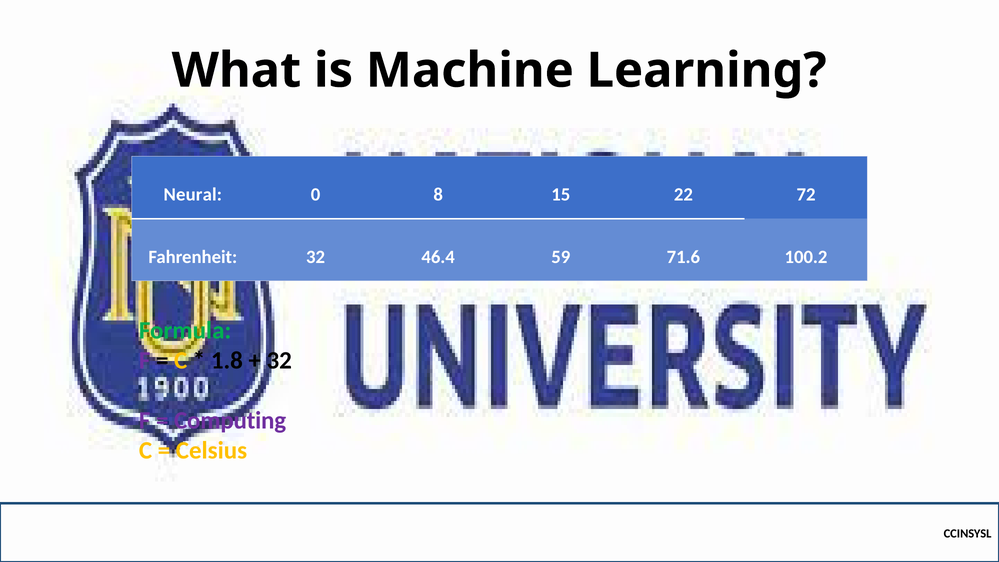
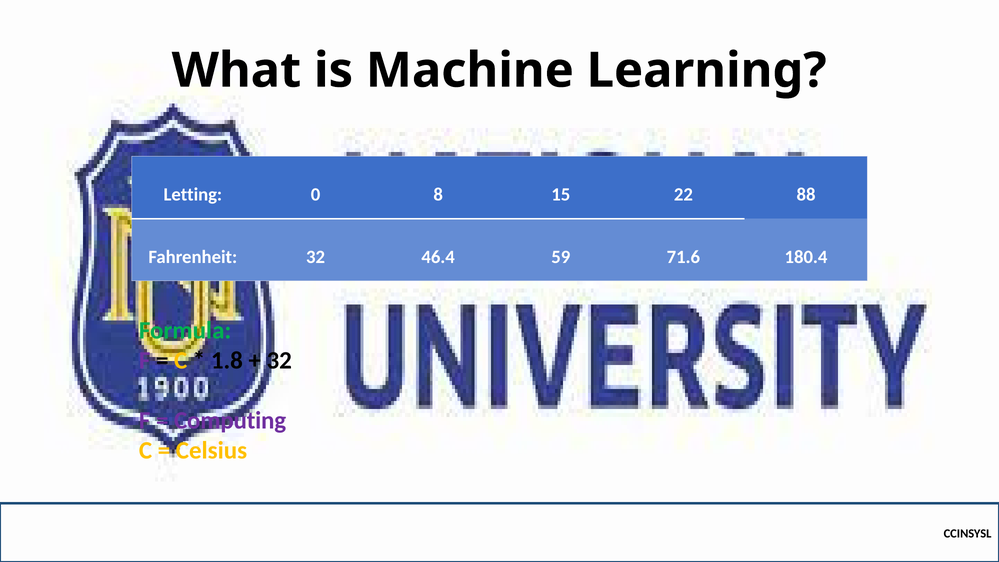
Neural: Neural -> Letting
72: 72 -> 88
100.2: 100.2 -> 180.4
